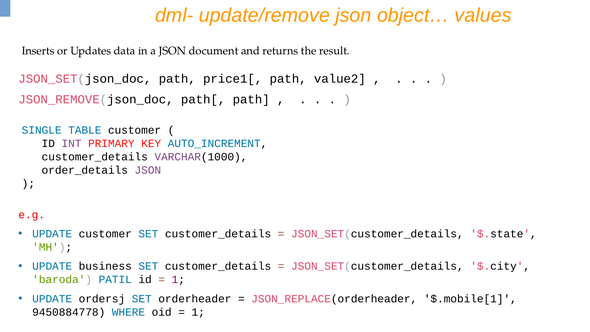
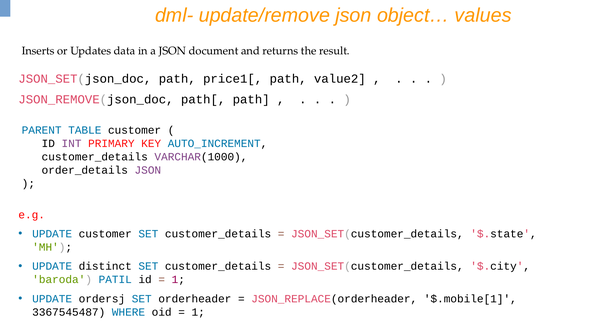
SINGLE: SINGLE -> PARENT
business: business -> distinct
9450884778: 9450884778 -> 3367545487
